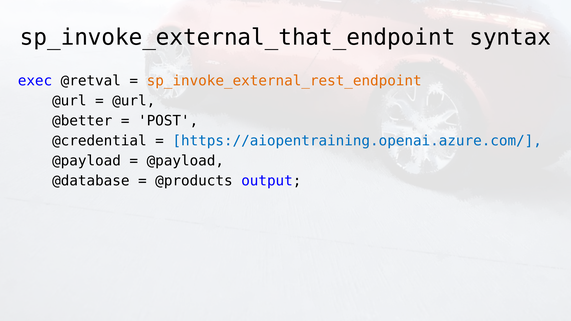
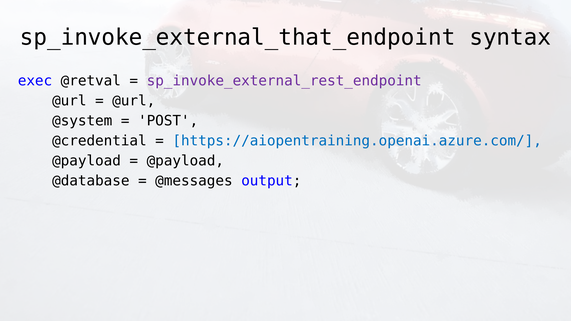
sp_invoke_external_rest_endpoint colour: orange -> purple
@better: @better -> @system
@products: @products -> @messages
